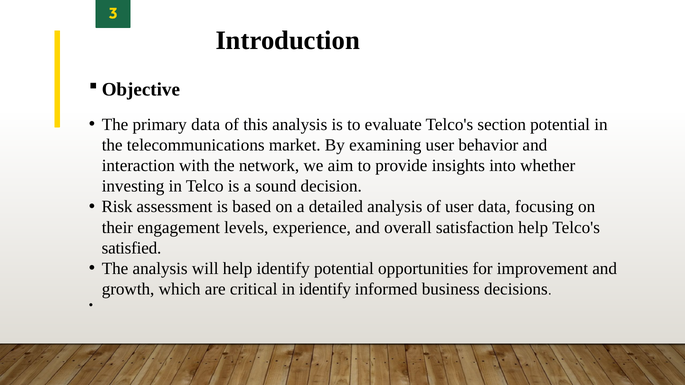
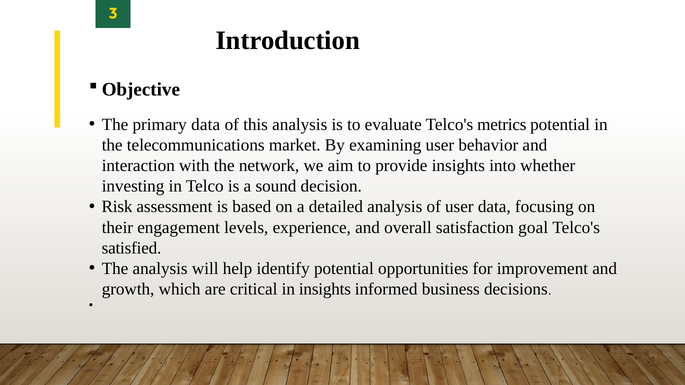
section: section -> metrics
satisfaction help: help -> goal
in identify: identify -> insights
